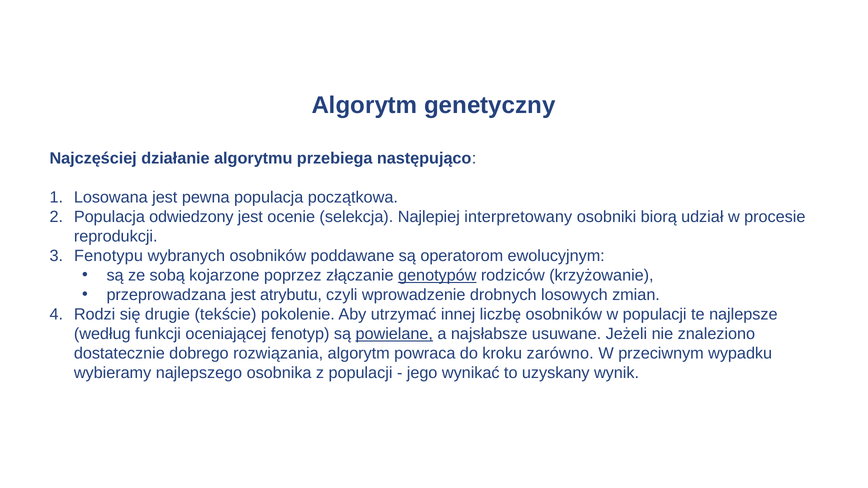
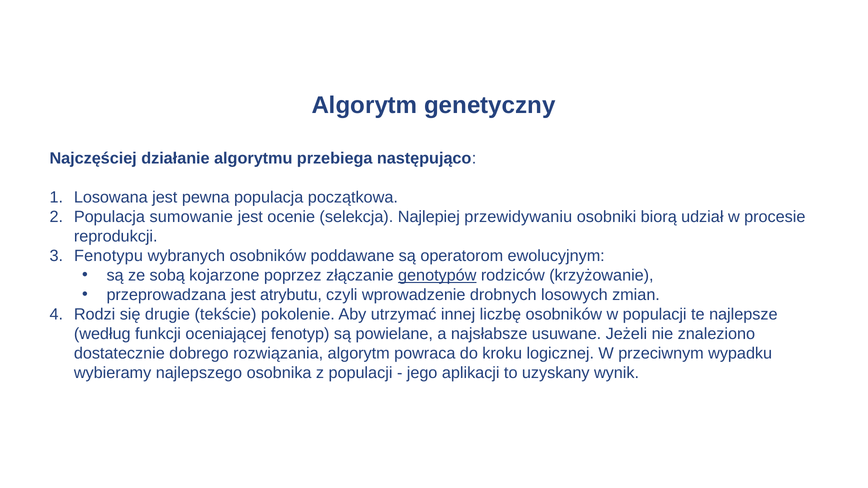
odwiedzony: odwiedzony -> sumowanie
interpretowany: interpretowany -> przewidywaniu
powielane underline: present -> none
zarówno: zarówno -> logicznej
wynikać: wynikać -> aplikacji
